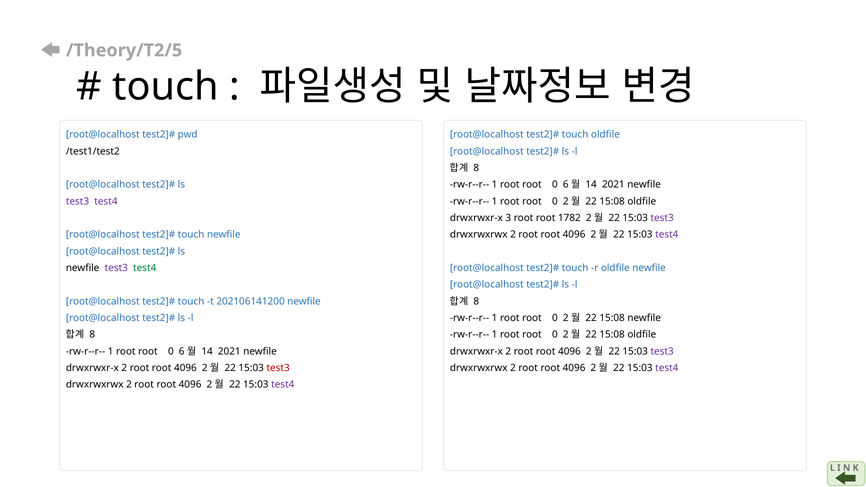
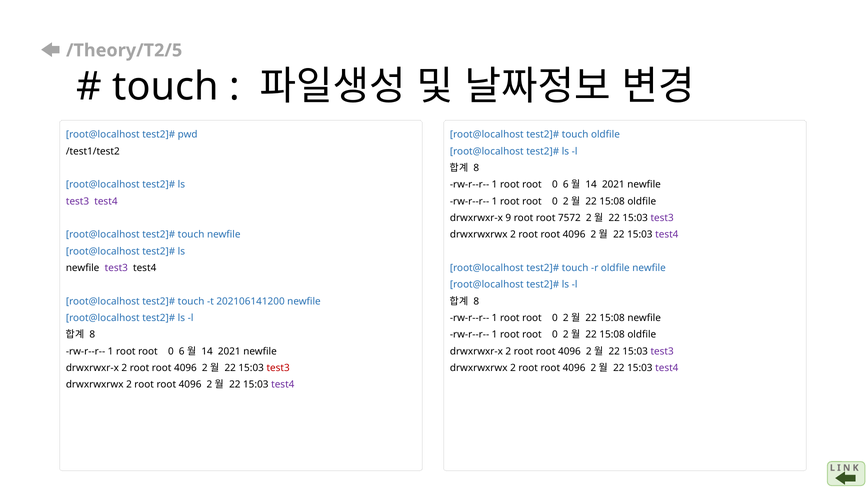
3: 3 -> 9
1782: 1782 -> 7572
test4 at (145, 268) colour: green -> black
